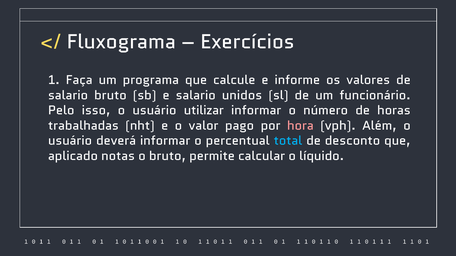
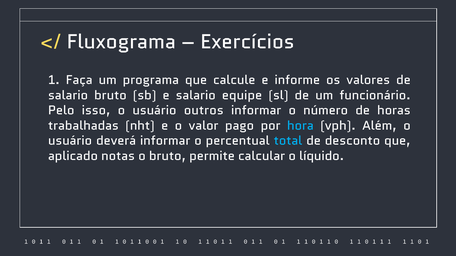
unidos: unidos -> equipe
utilizar: utilizar -> outros
hora colour: pink -> light blue
